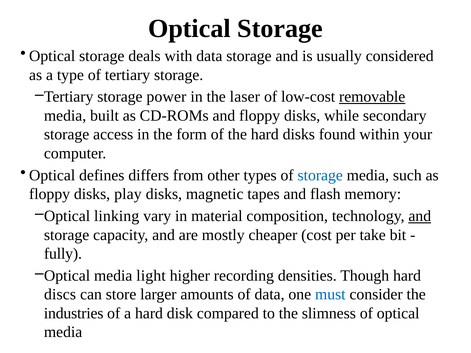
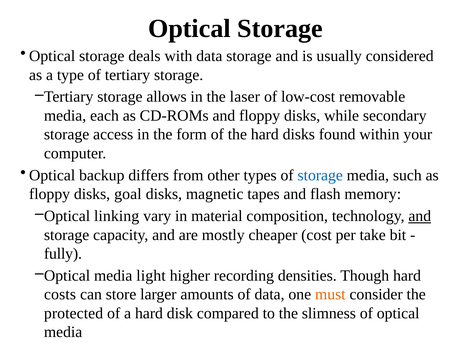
power: power -> allows
removable underline: present -> none
built: built -> each
defines: defines -> backup
play: play -> goal
discs: discs -> costs
must colour: blue -> orange
industries: industries -> protected
